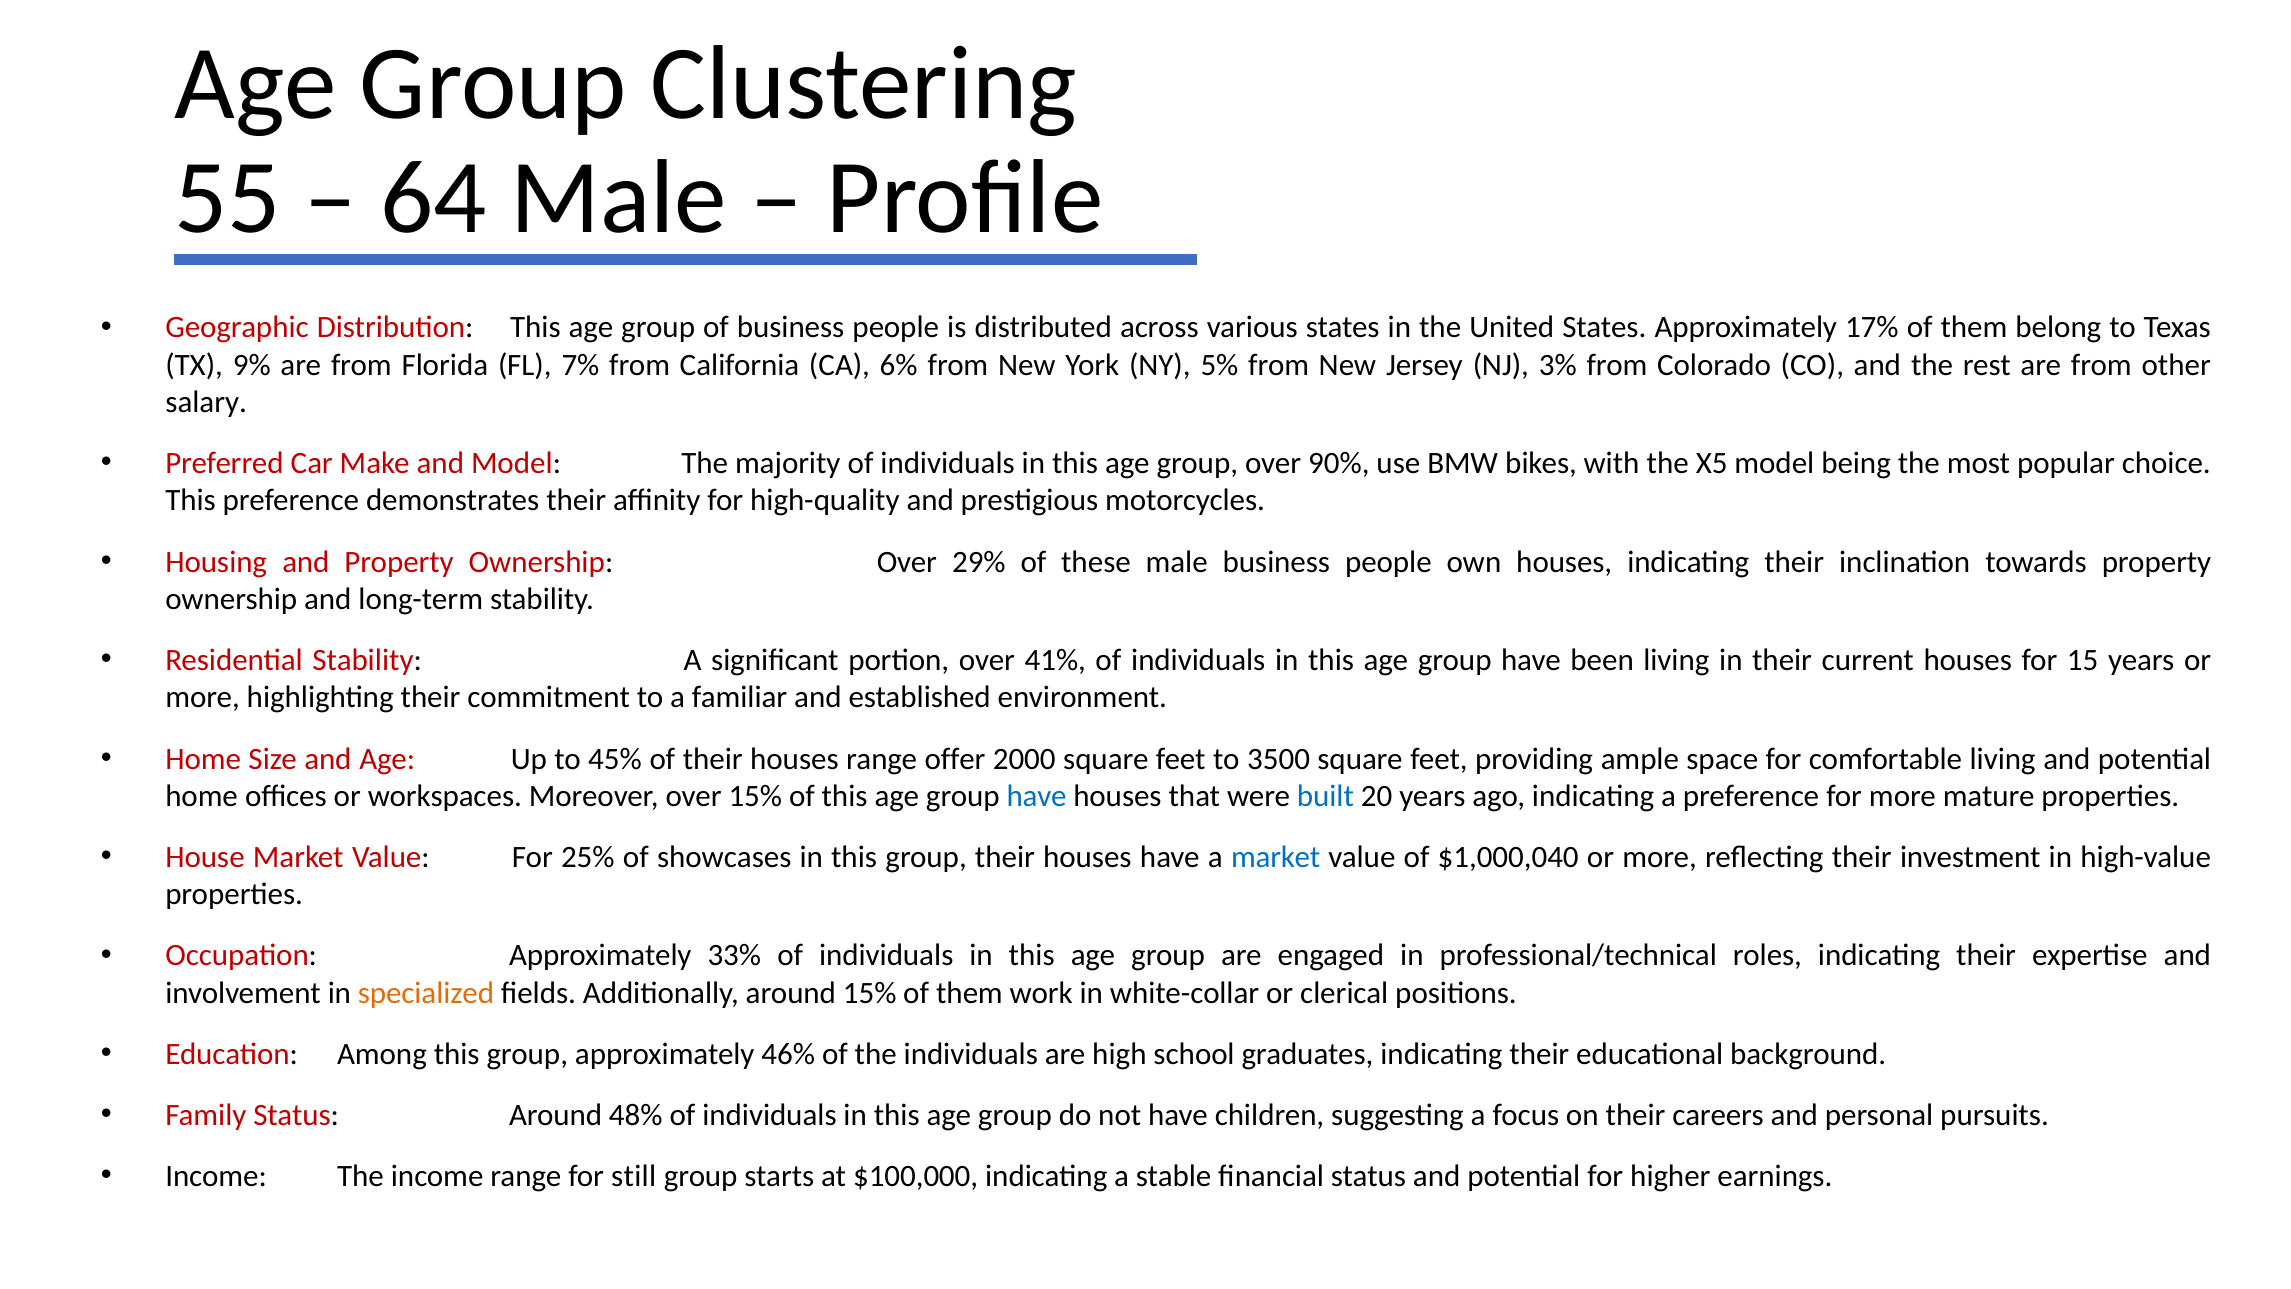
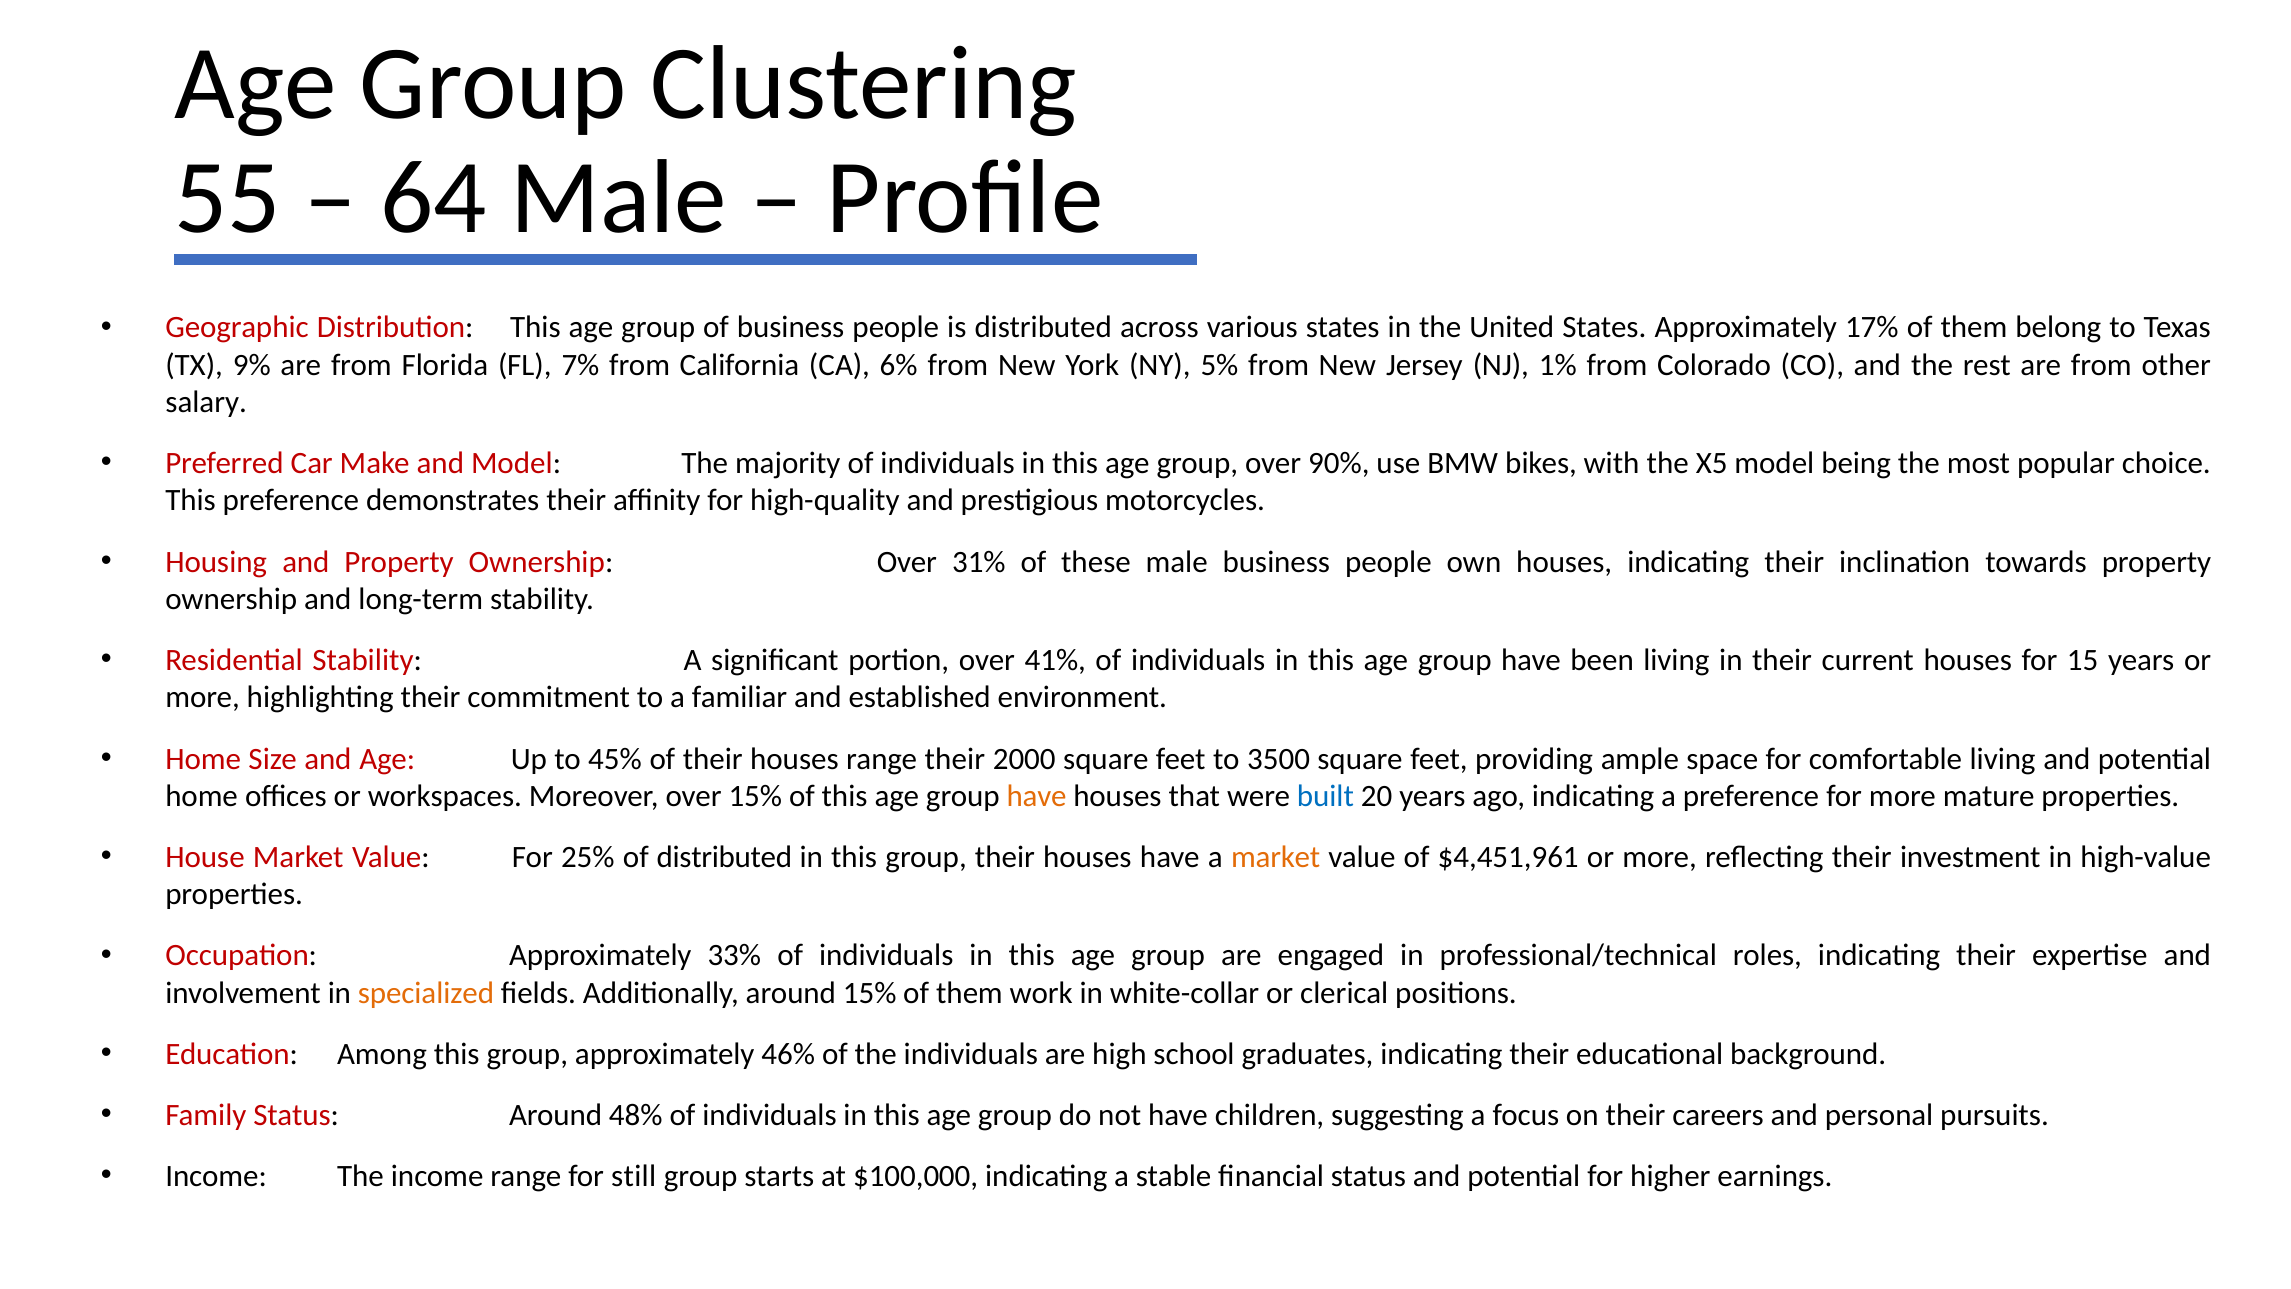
3%: 3% -> 1%
29%: 29% -> 31%
range offer: offer -> their
have at (1037, 796) colour: blue -> orange
of showcases: showcases -> distributed
market at (1276, 857) colour: blue -> orange
$1,000,040: $1,000,040 -> $4,451,961
